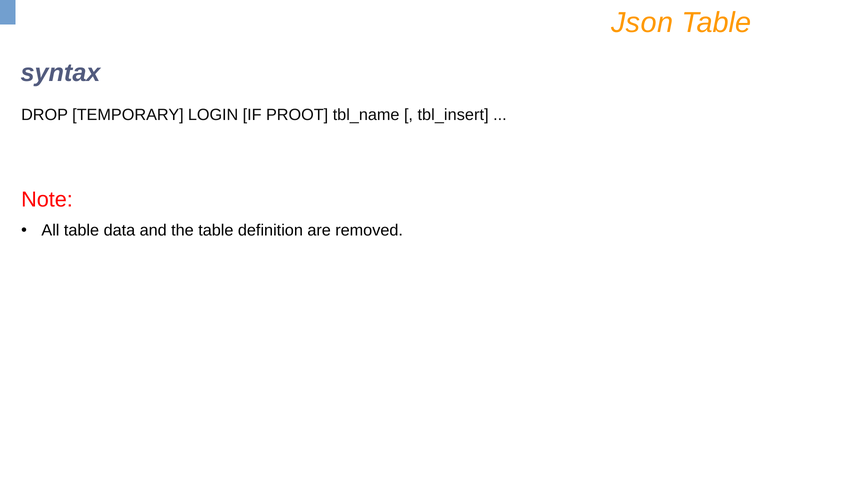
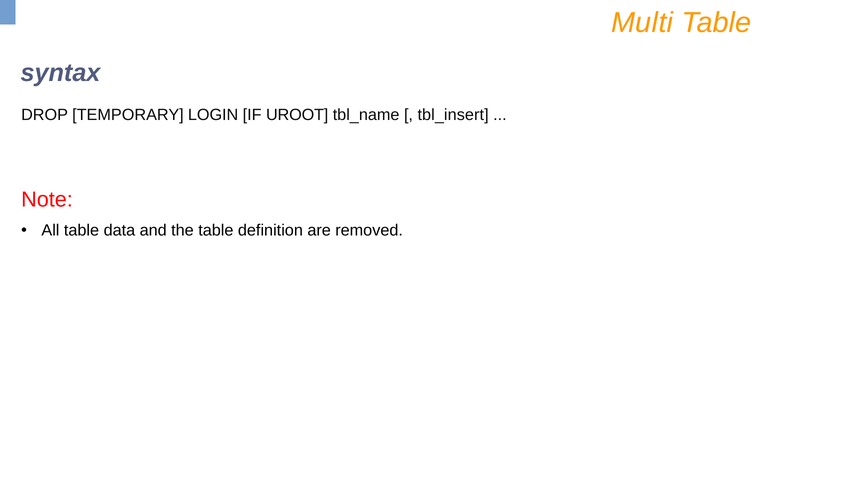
Json: Json -> Multi
PROOT: PROOT -> UROOT
